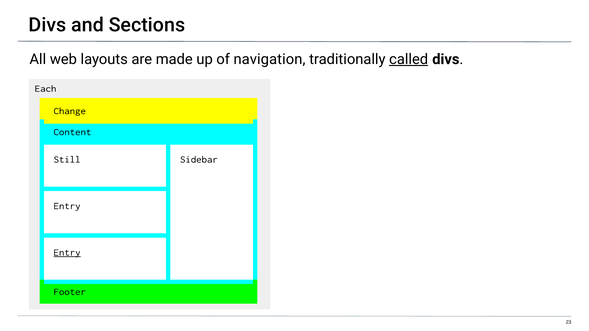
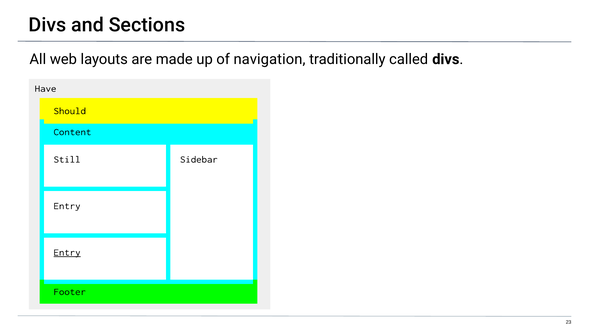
called underline: present -> none
Each: Each -> Have
Change: Change -> Should
